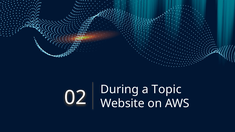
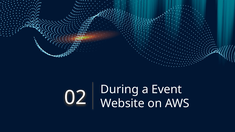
Topic: Topic -> Event
